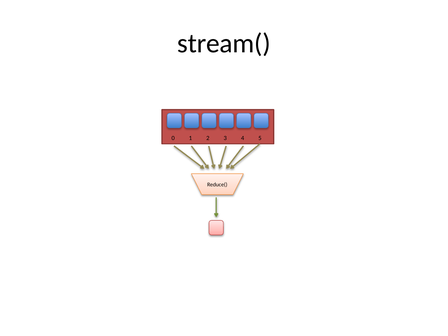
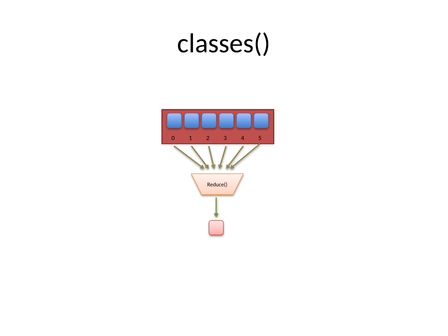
stream(: stream( -> classes(
